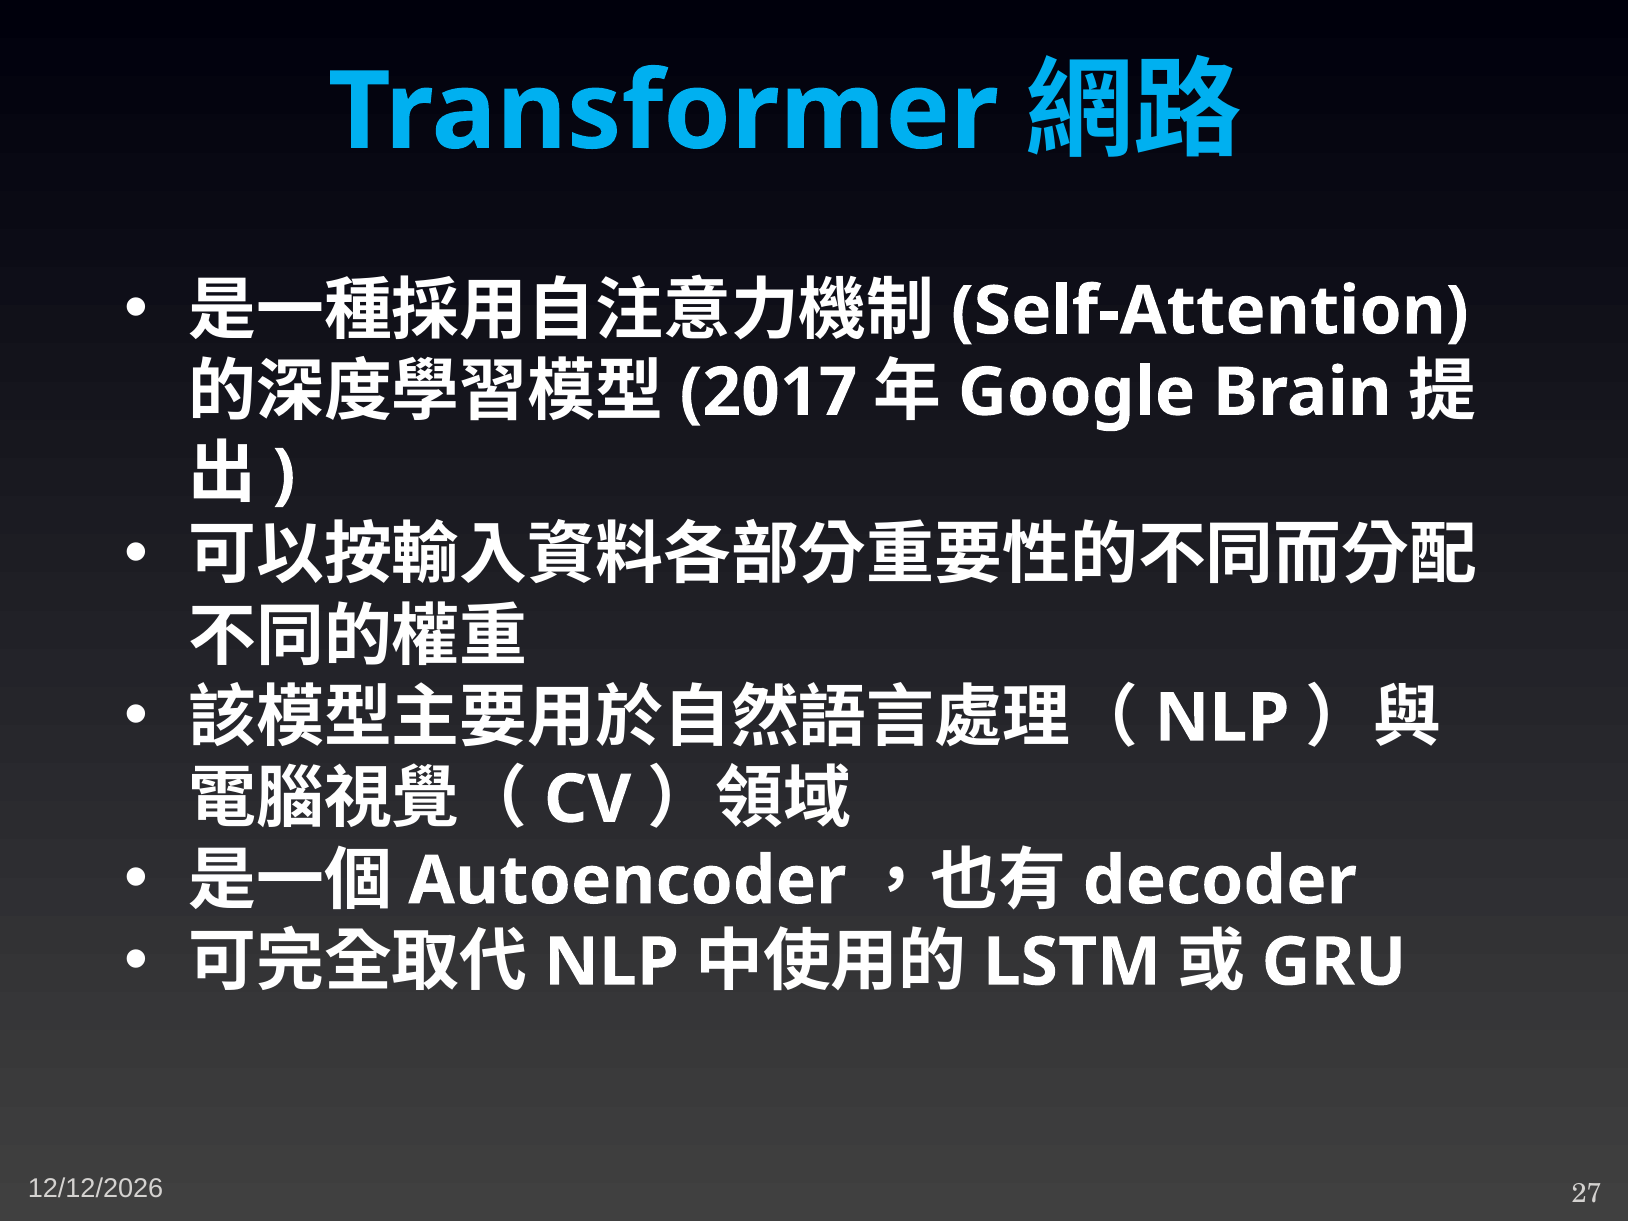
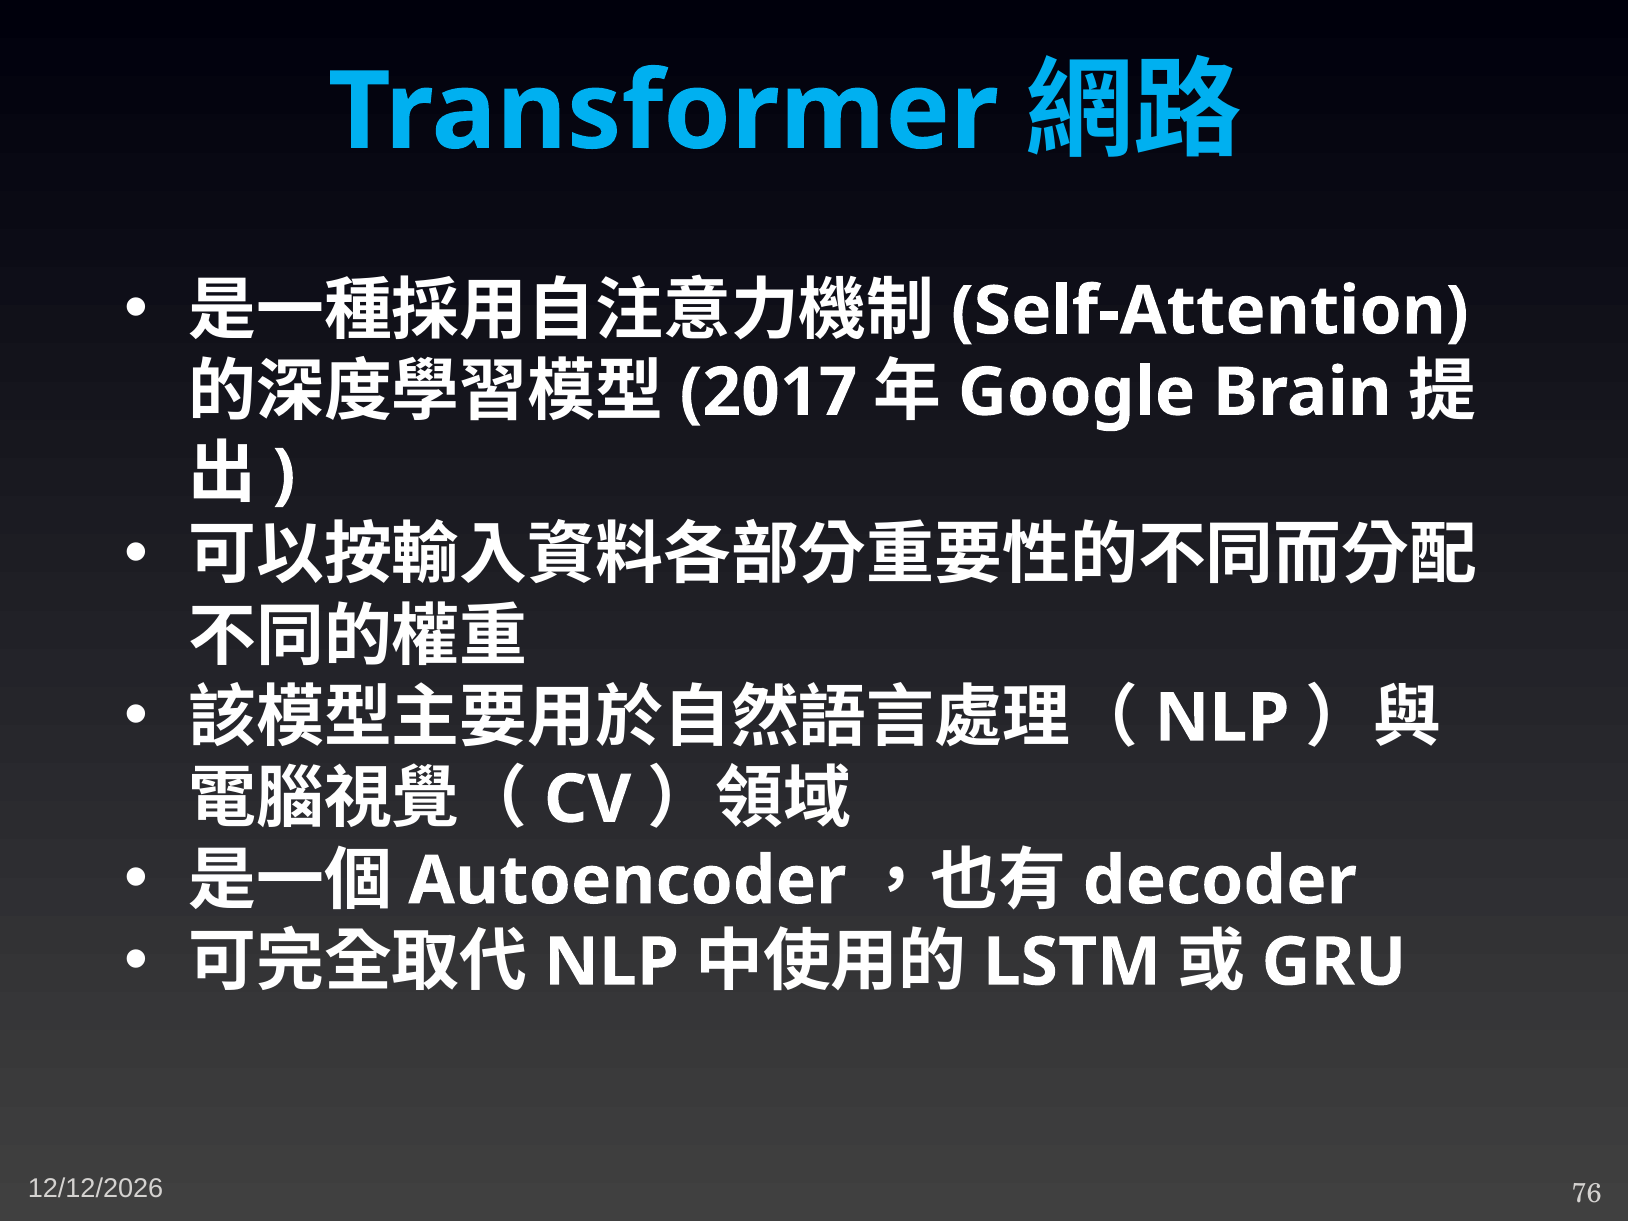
27: 27 -> 76
